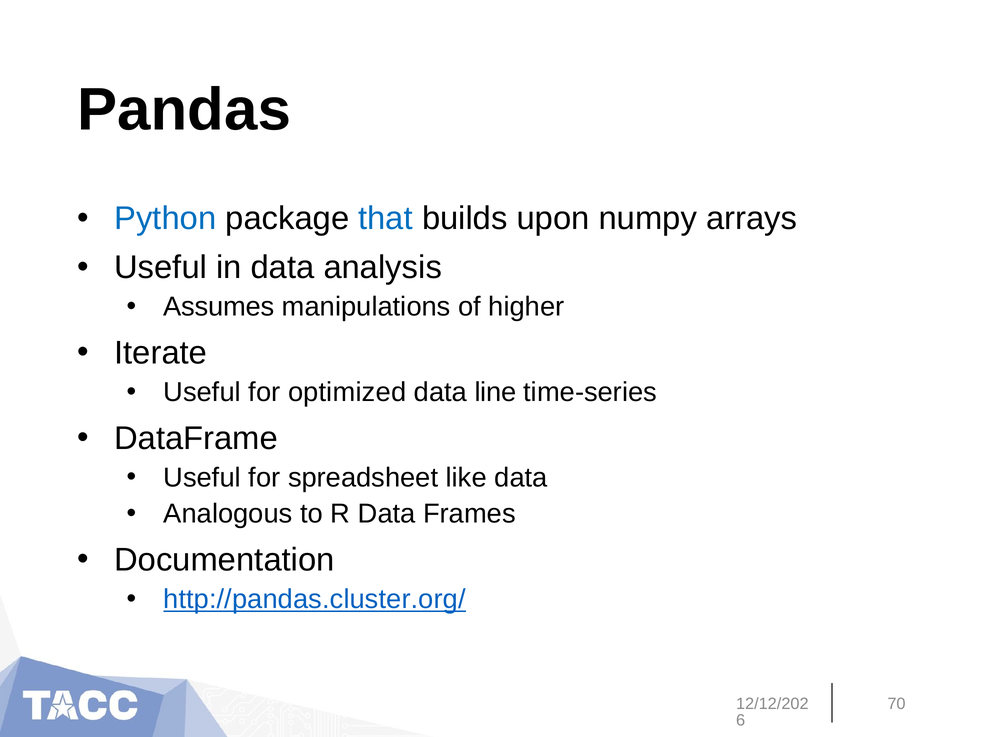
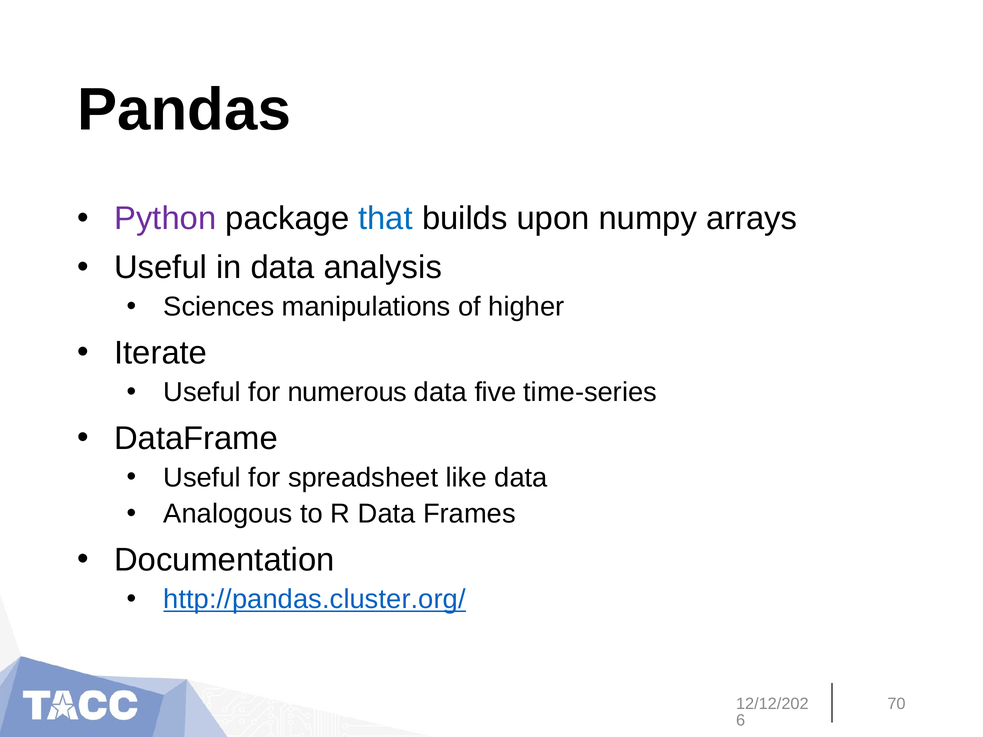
Python colour: blue -> purple
Assumes: Assumes -> Sciences
optimized: optimized -> numerous
line: line -> five
